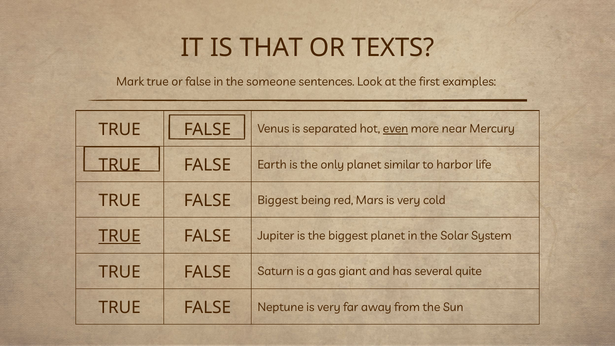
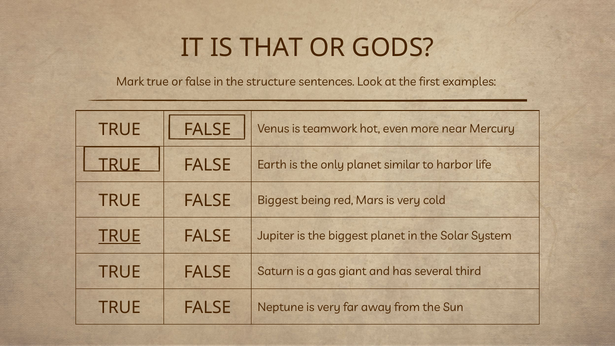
TEXTS: TEXTS -> GODS
someone: someone -> structure
separated: separated -> teamwork
even underline: present -> none
quite: quite -> third
